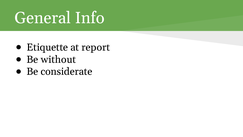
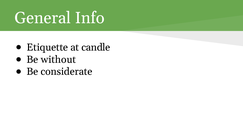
report: report -> candle
